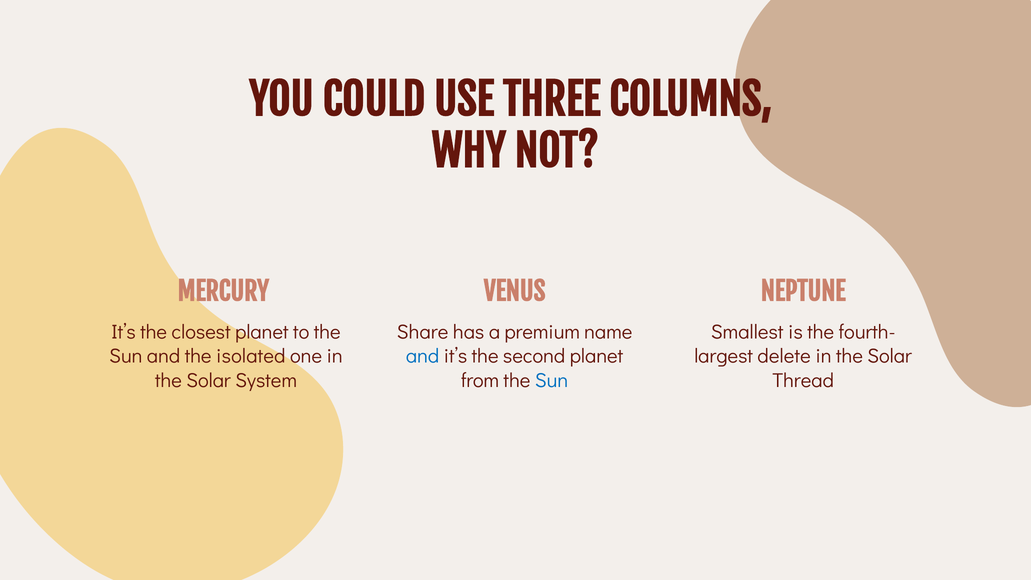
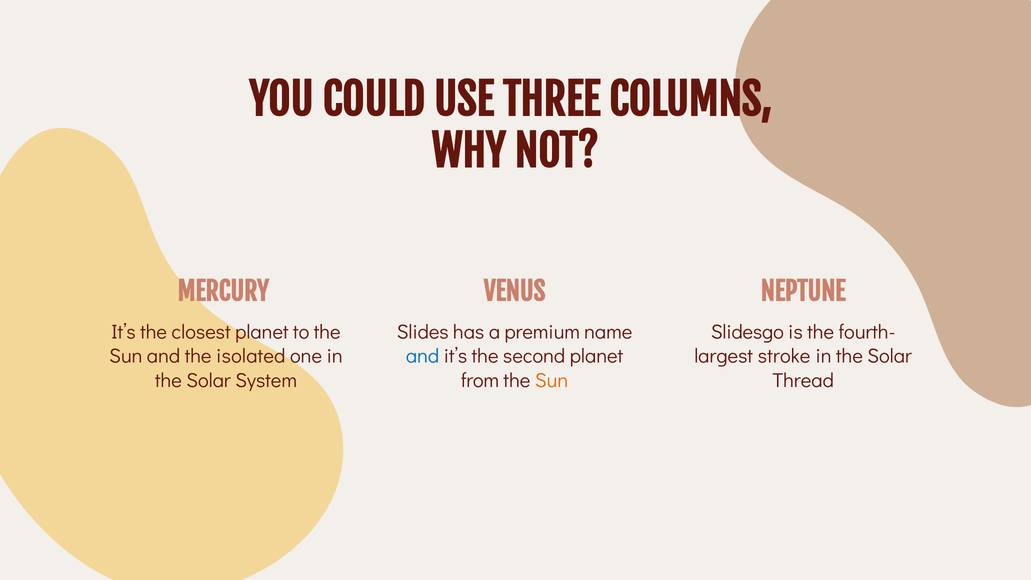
Share: Share -> Slides
Smallest: Smallest -> Slidesgo
delete: delete -> stroke
Sun at (552, 380) colour: blue -> orange
